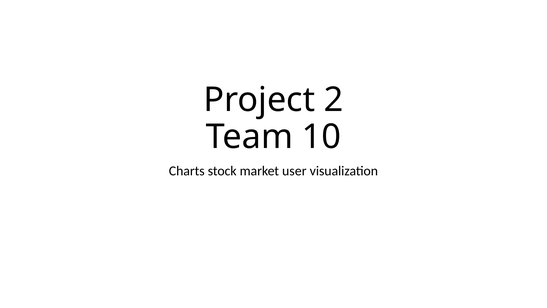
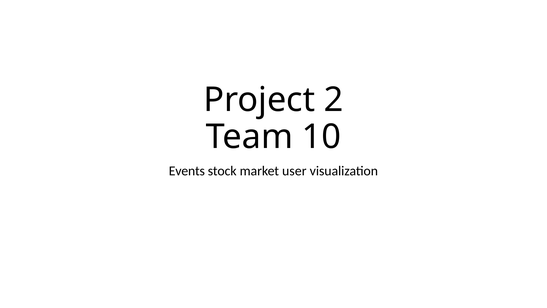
Charts: Charts -> Events
